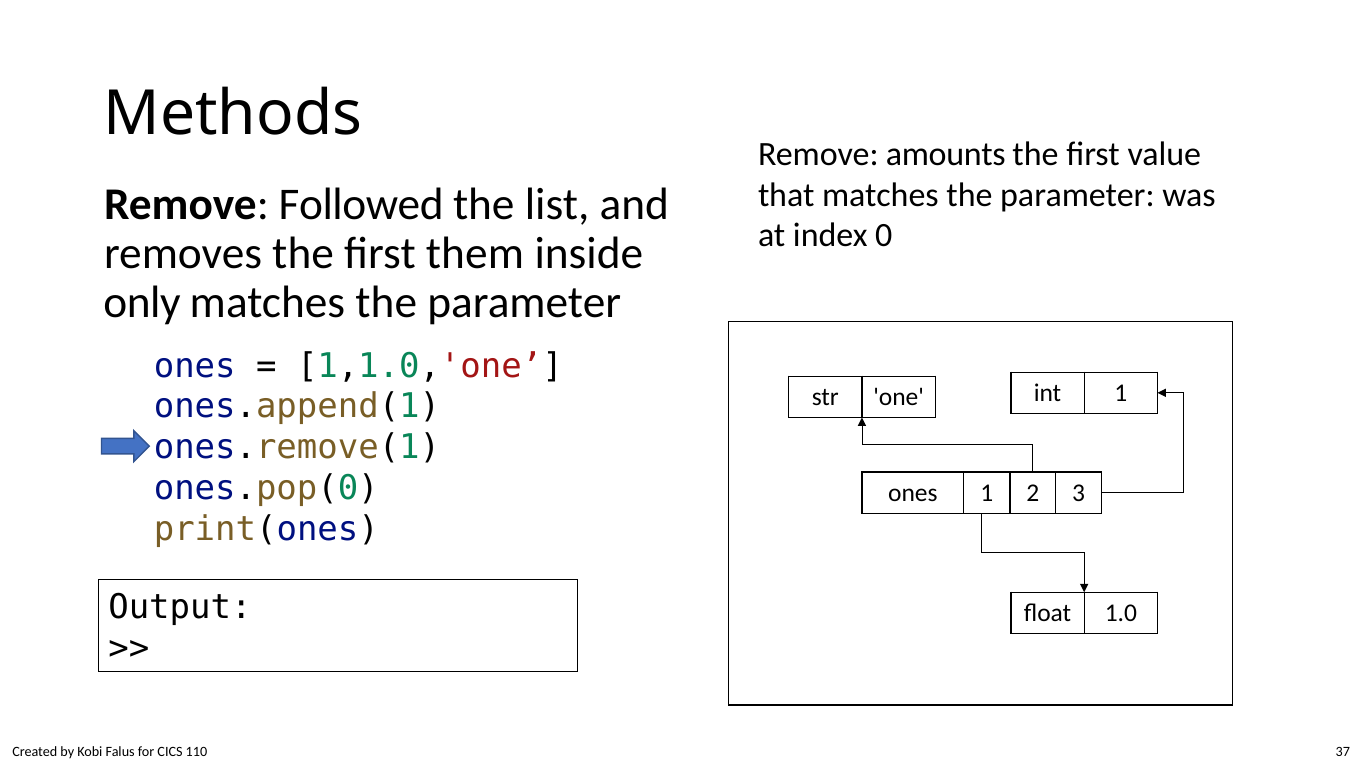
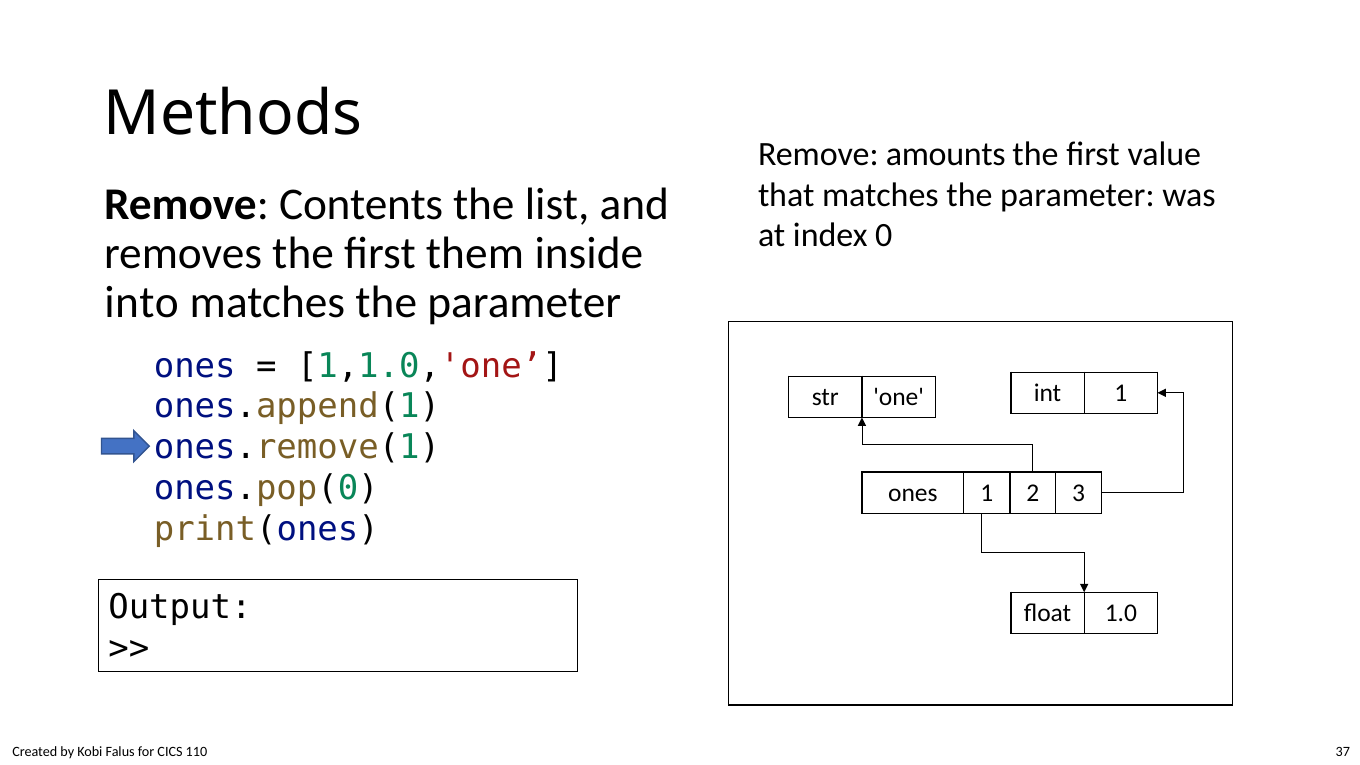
Followed: Followed -> Contents
only: only -> into
